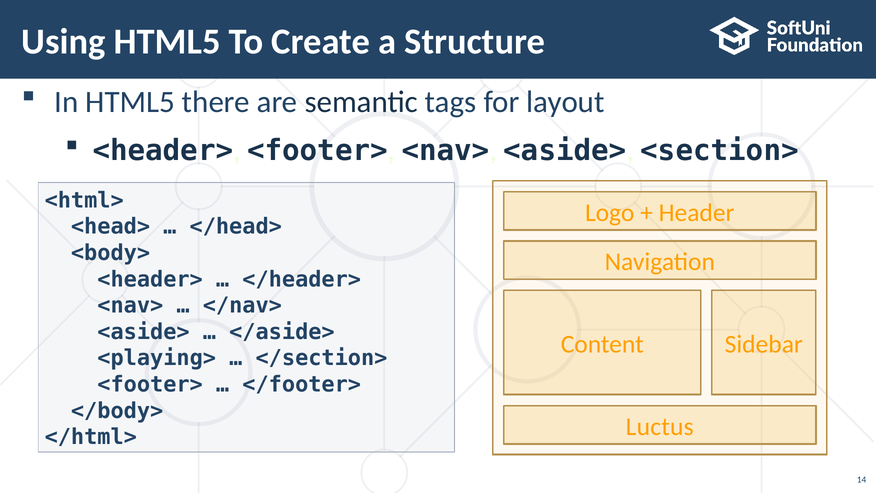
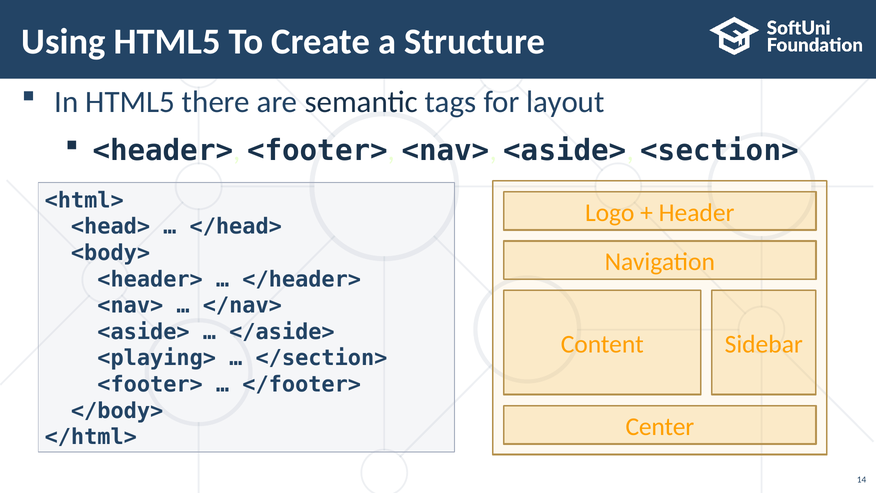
Luctus: Luctus -> Center
